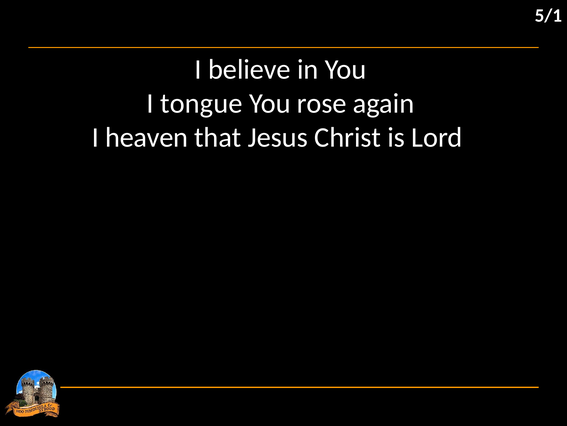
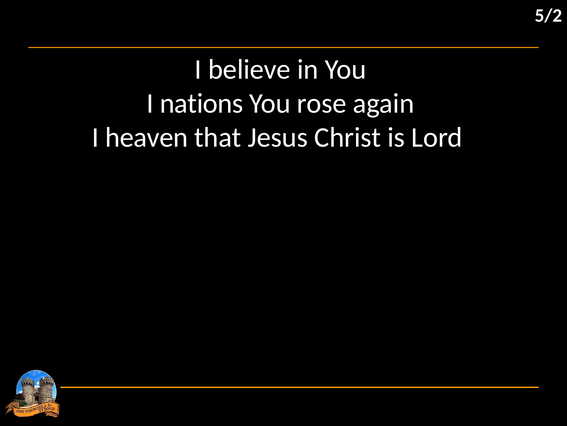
5/1: 5/1 -> 5/2
tongue: tongue -> nations
